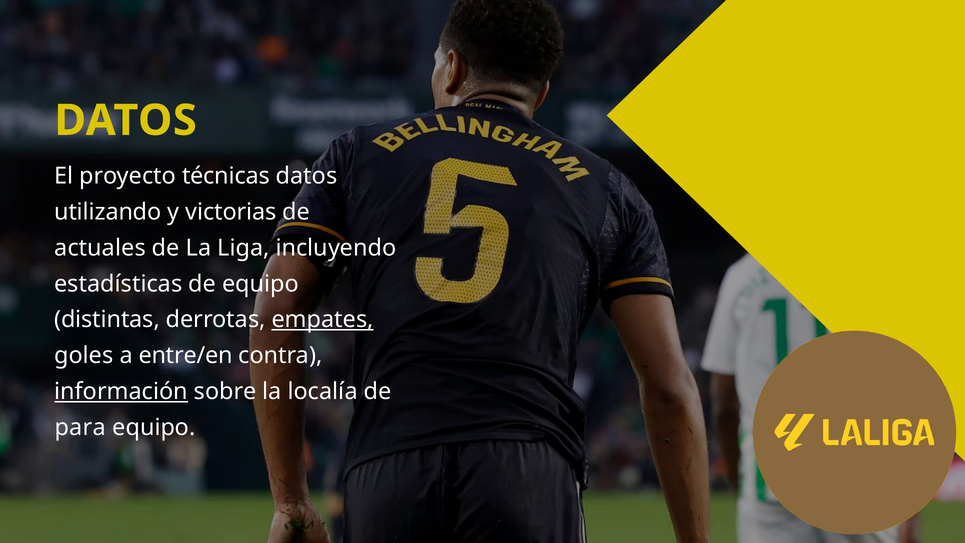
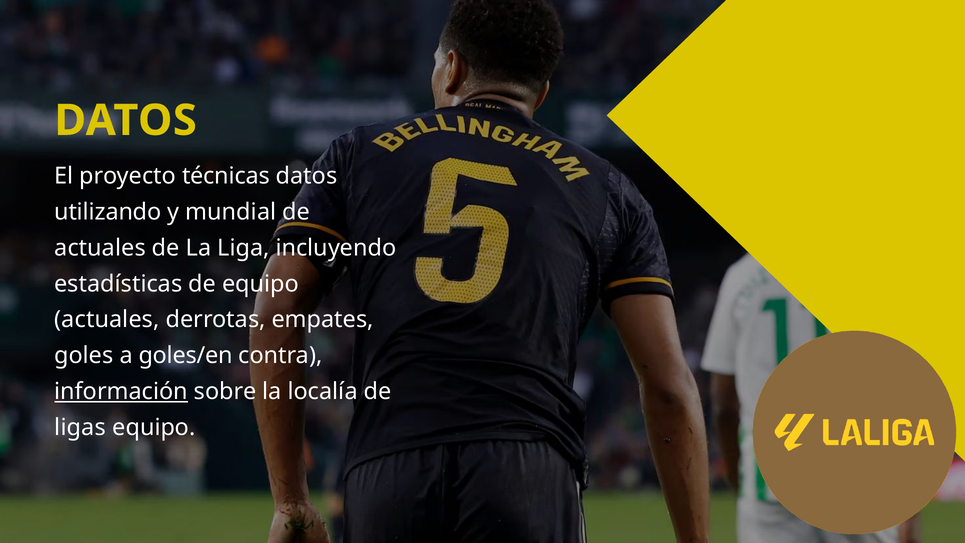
victorias: victorias -> mundial
distintas at (107, 320): distintas -> actuales
empates underline: present -> none
entre/en: entre/en -> goles/en
para: para -> ligas
